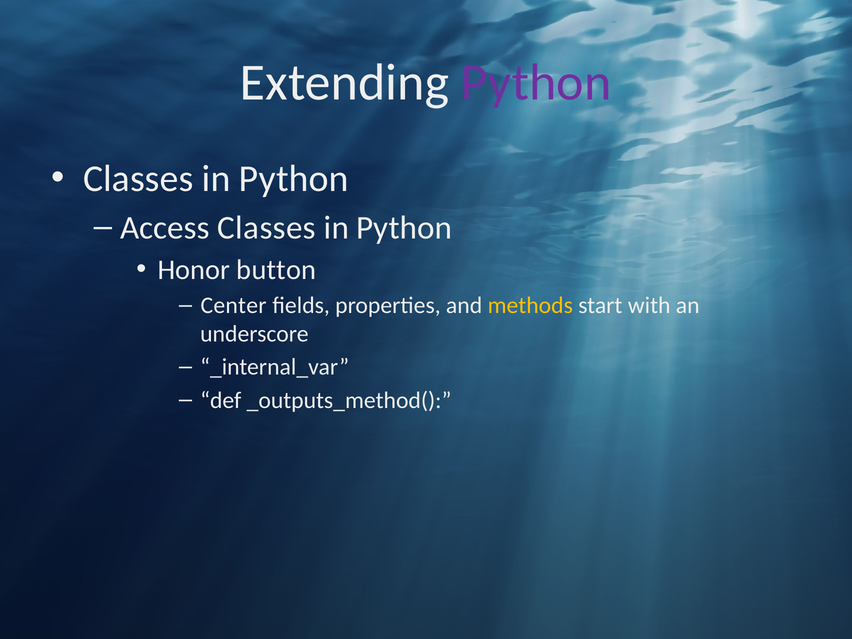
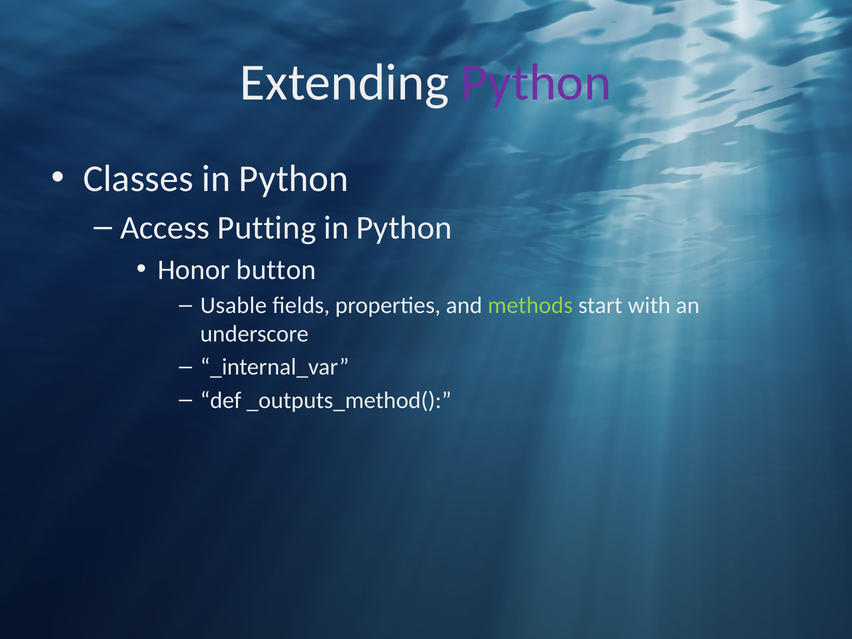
Access Classes: Classes -> Putting
Center: Center -> Usable
methods colour: yellow -> light green
